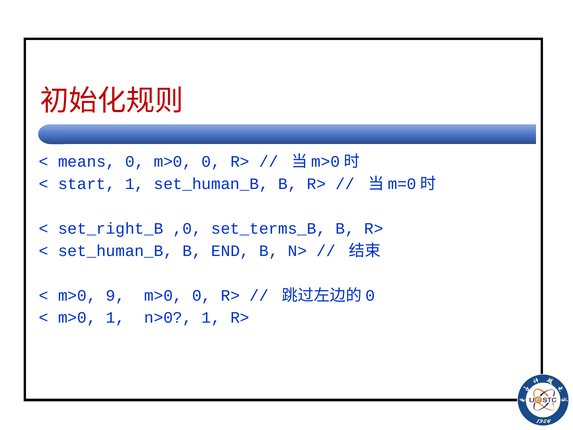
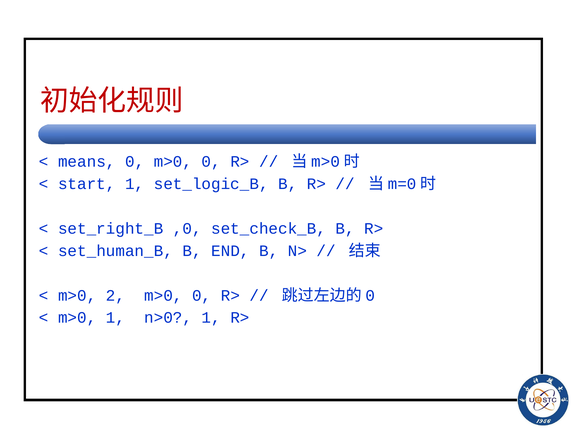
1 set_human_B: set_human_B -> set_logic_B
set_terms_B: set_terms_B -> set_check_B
9: 9 -> 2
